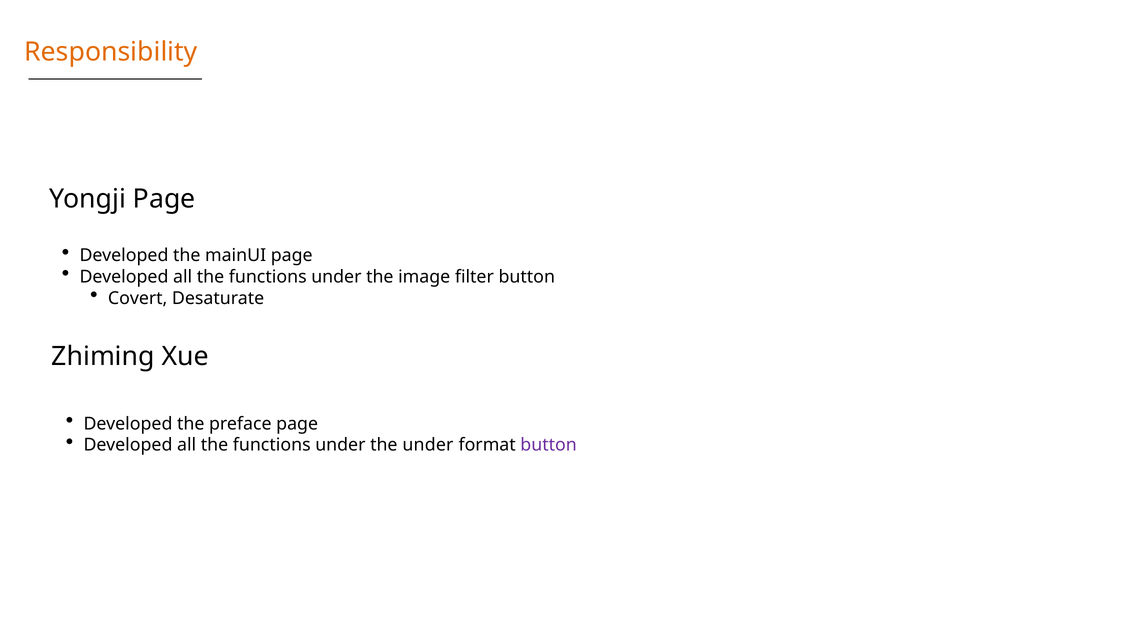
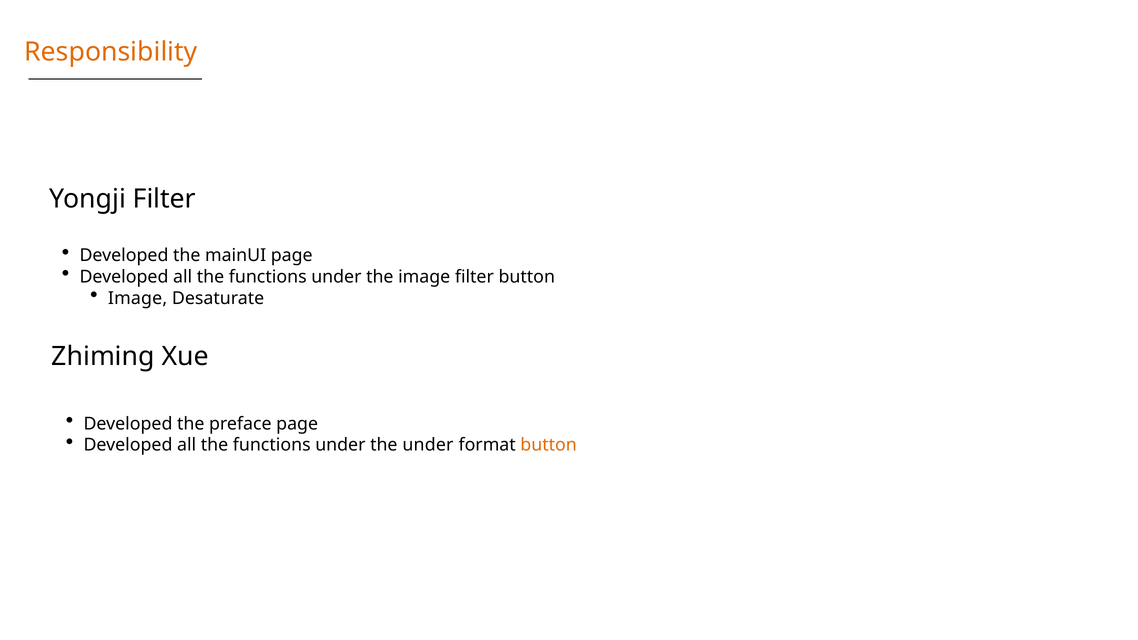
Yongji Page: Page -> Filter
Covert at (138, 298): Covert -> Image
button at (549, 445) colour: purple -> orange
